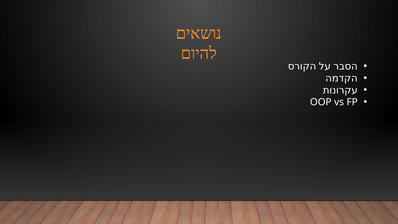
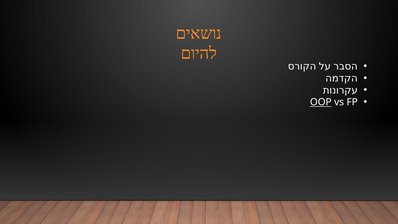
OOP underline: none -> present
